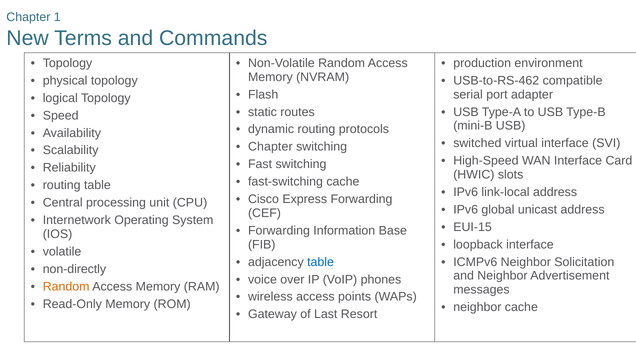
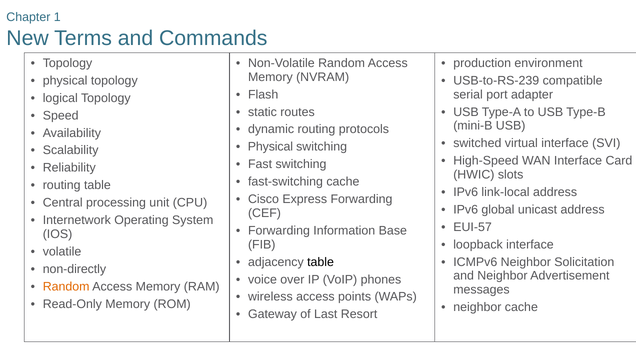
USB-to-RS-462: USB-to-RS-462 -> USB-to-RS-239
Chapter at (270, 147): Chapter -> Physical
EUI-15: EUI-15 -> EUI-57
table at (321, 262) colour: blue -> black
